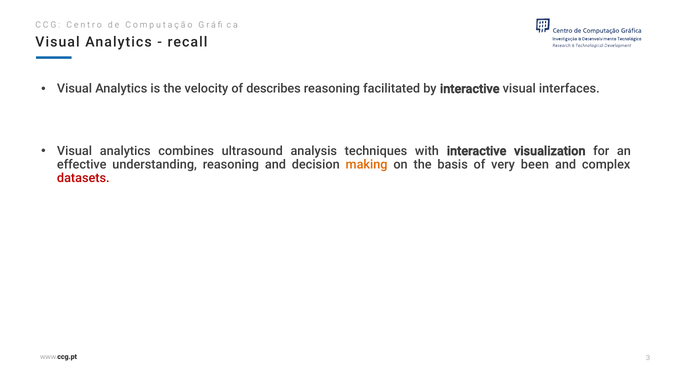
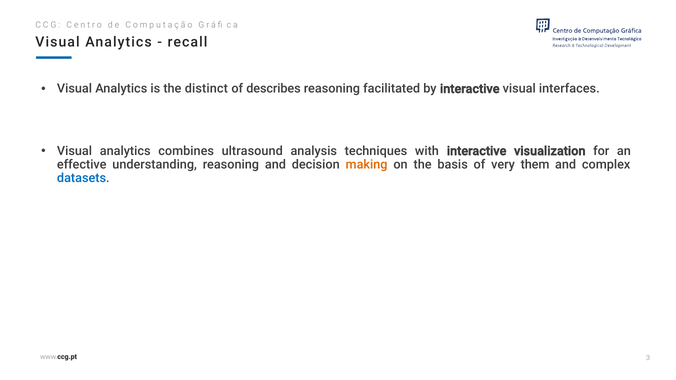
velocity: velocity -> distinct
been: been -> them
datasets colour: red -> blue
